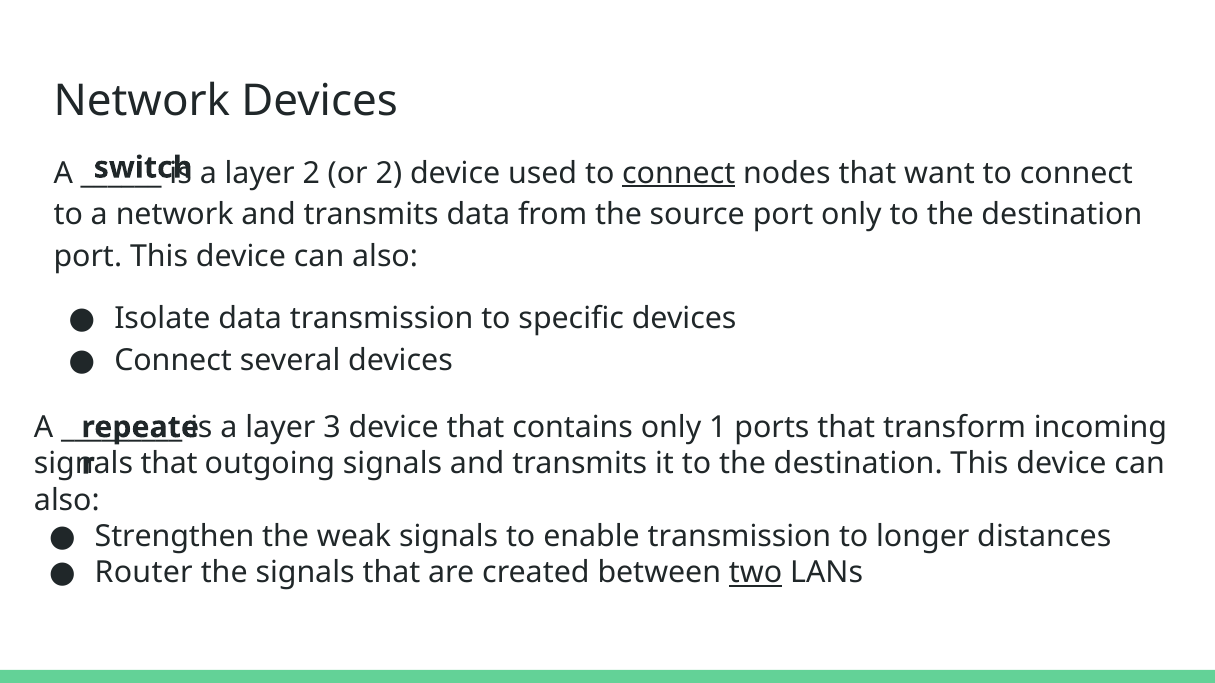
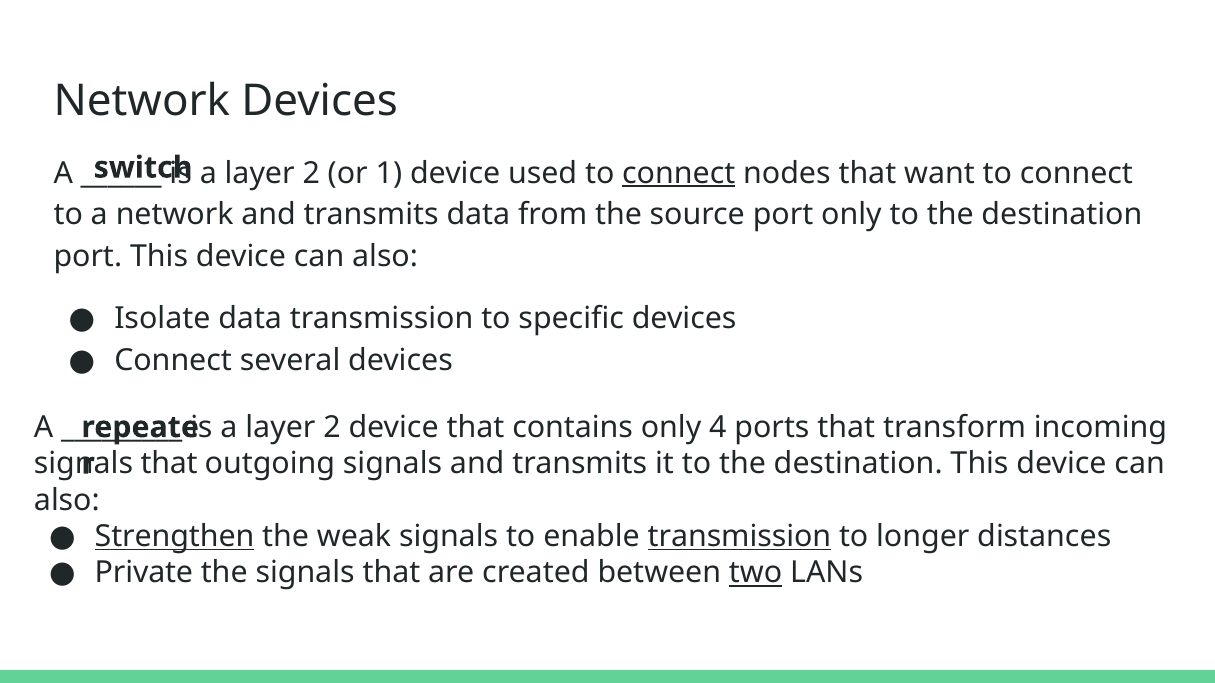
or 2: 2 -> 1
3 at (332, 427): 3 -> 2
1: 1 -> 4
Strengthen underline: none -> present
transmission at (739, 537) underline: none -> present
Router: Router -> Private
